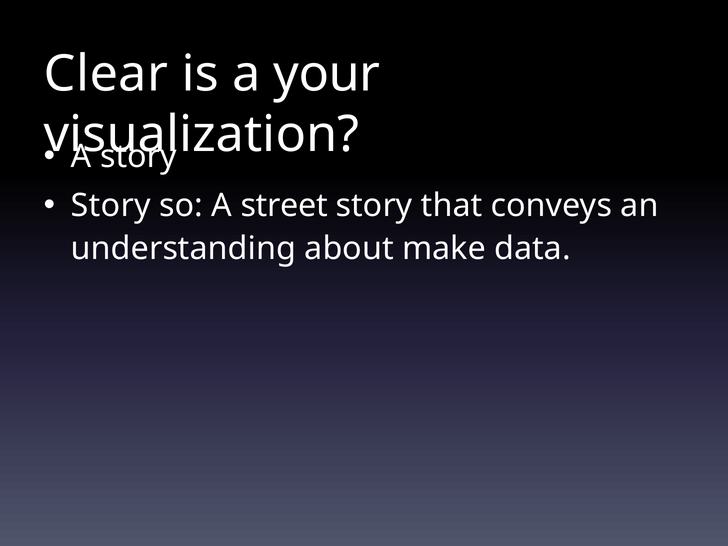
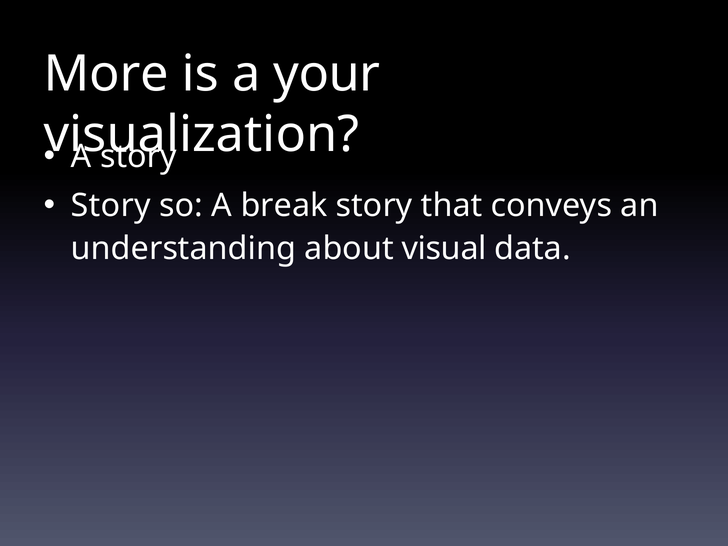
Clear: Clear -> More
street: street -> break
make: make -> visual
